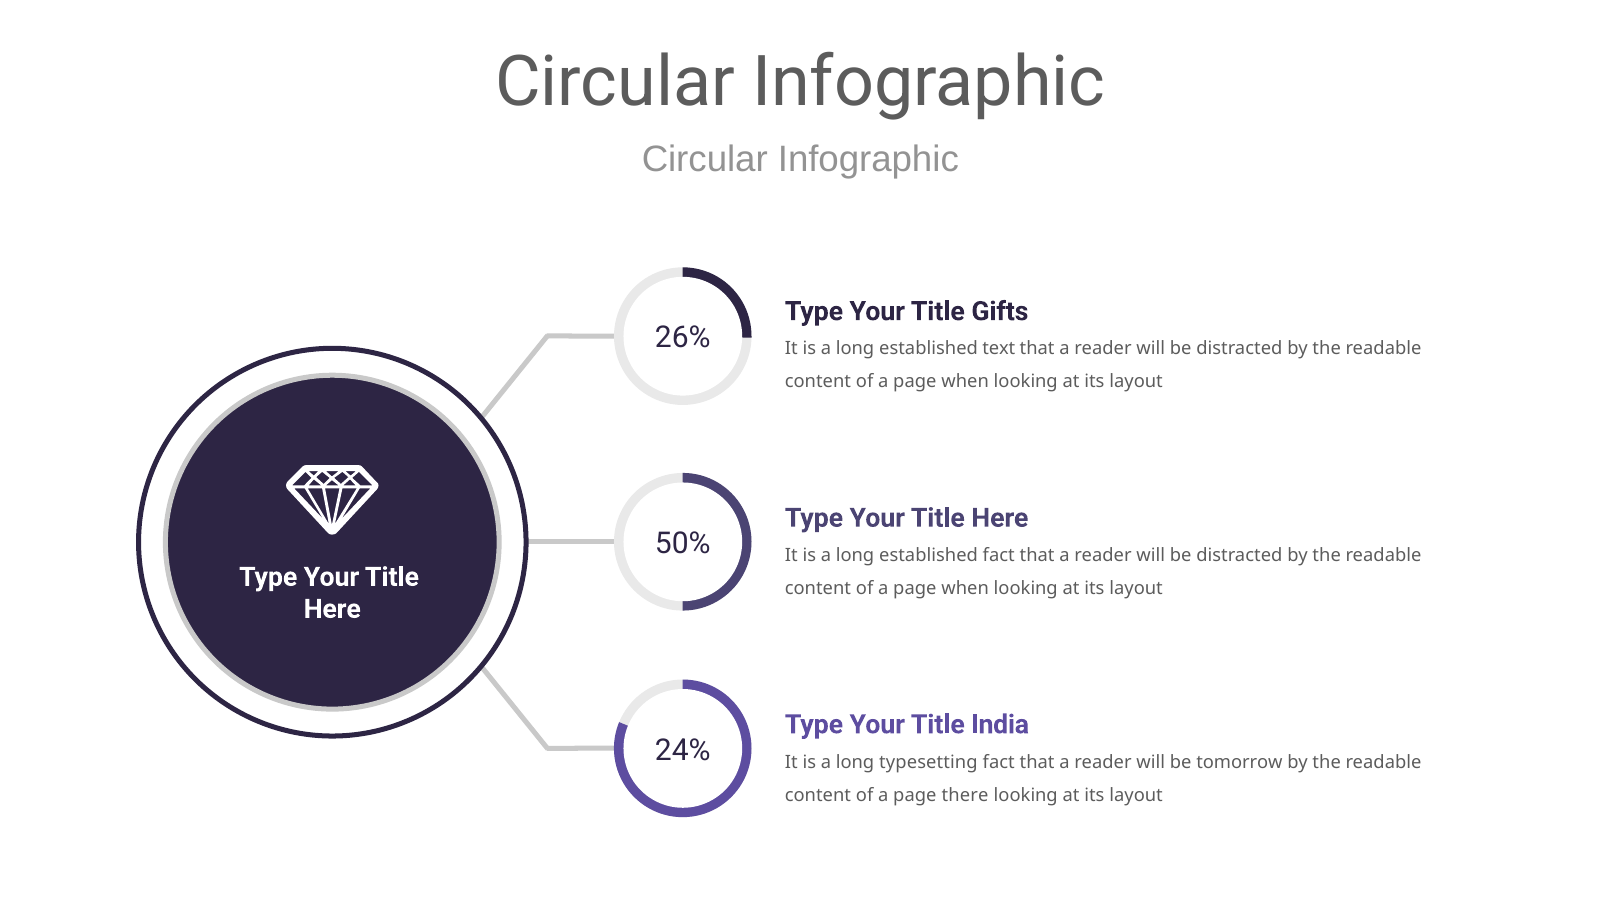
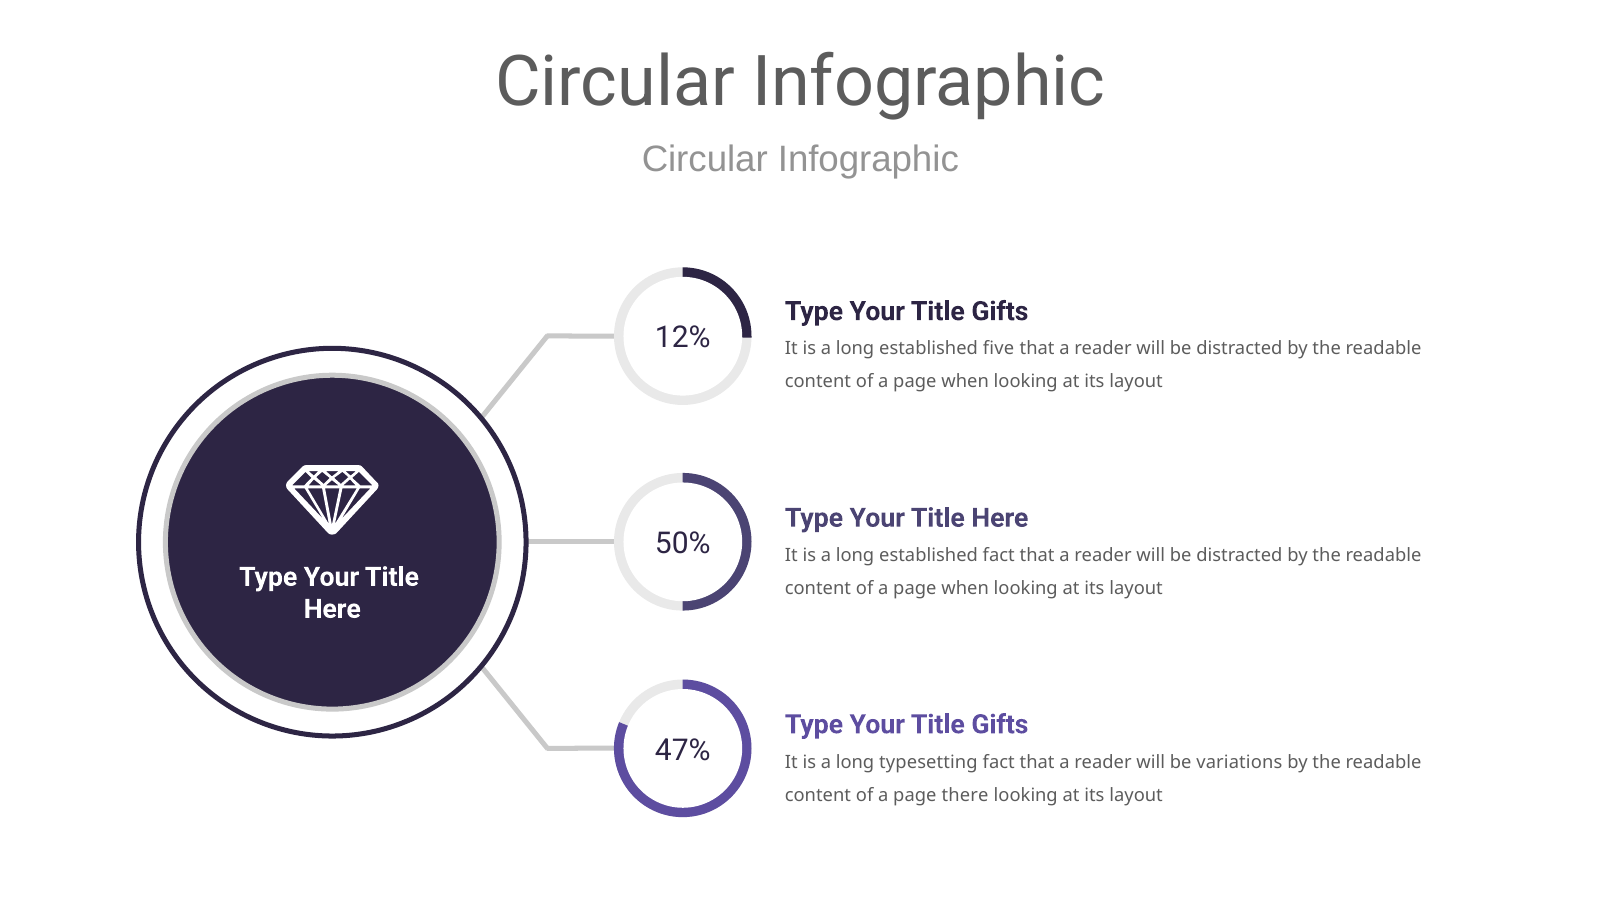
26%: 26% -> 12%
text: text -> five
India at (1000, 724): India -> Gifts
24%: 24% -> 47%
tomorrow: tomorrow -> variations
